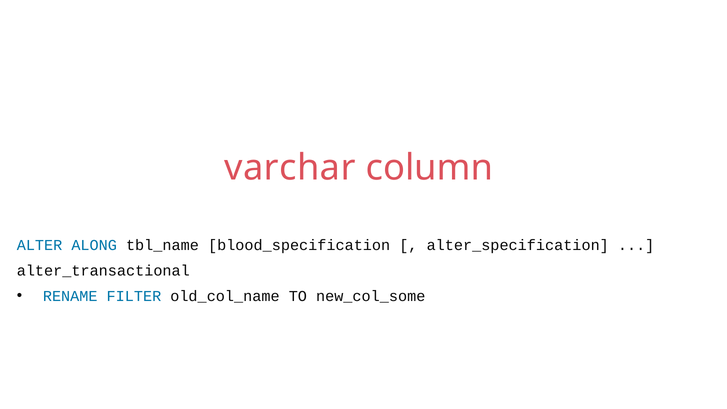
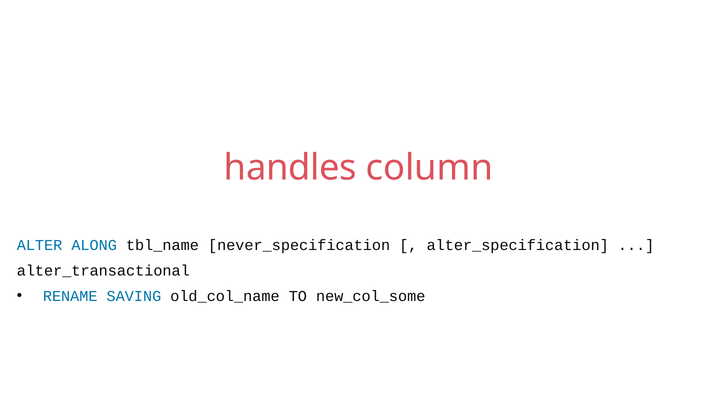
varchar: varchar -> handles
blood_specification: blood_specification -> never_specification
FILTER: FILTER -> SAVING
